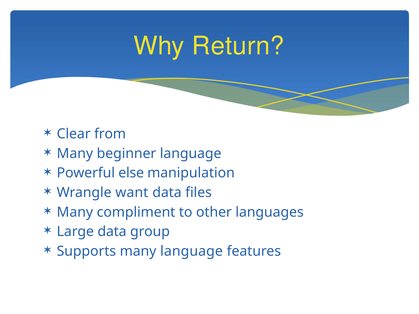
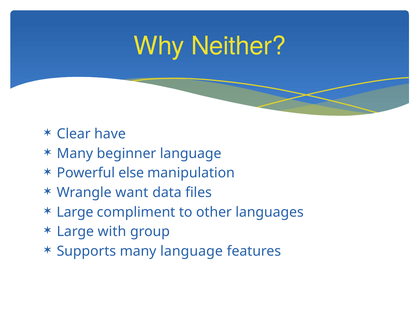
Return: Return -> Neither
from: from -> have
Many at (75, 212): Many -> Large
Large data: data -> with
